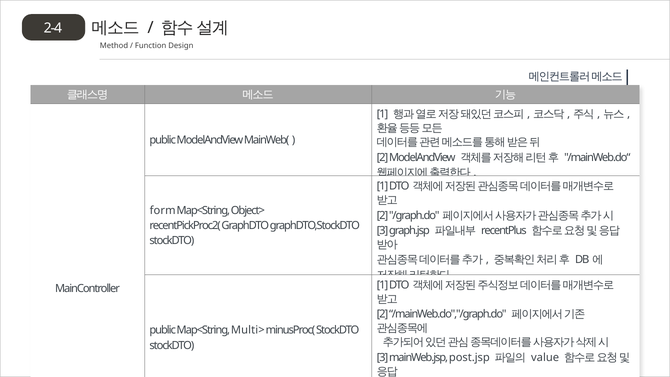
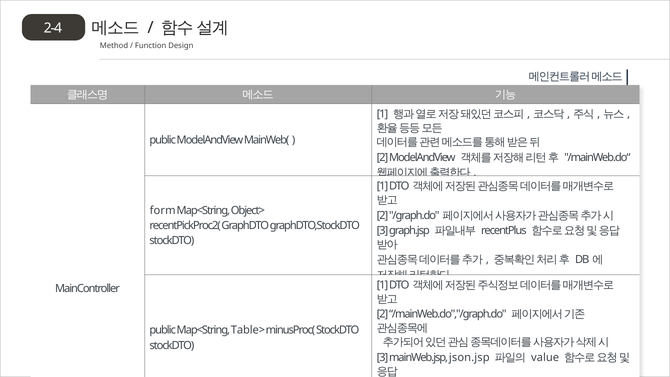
Multi>: Multi> -> Table>
post.jsp: post.jsp -> json.jsp
